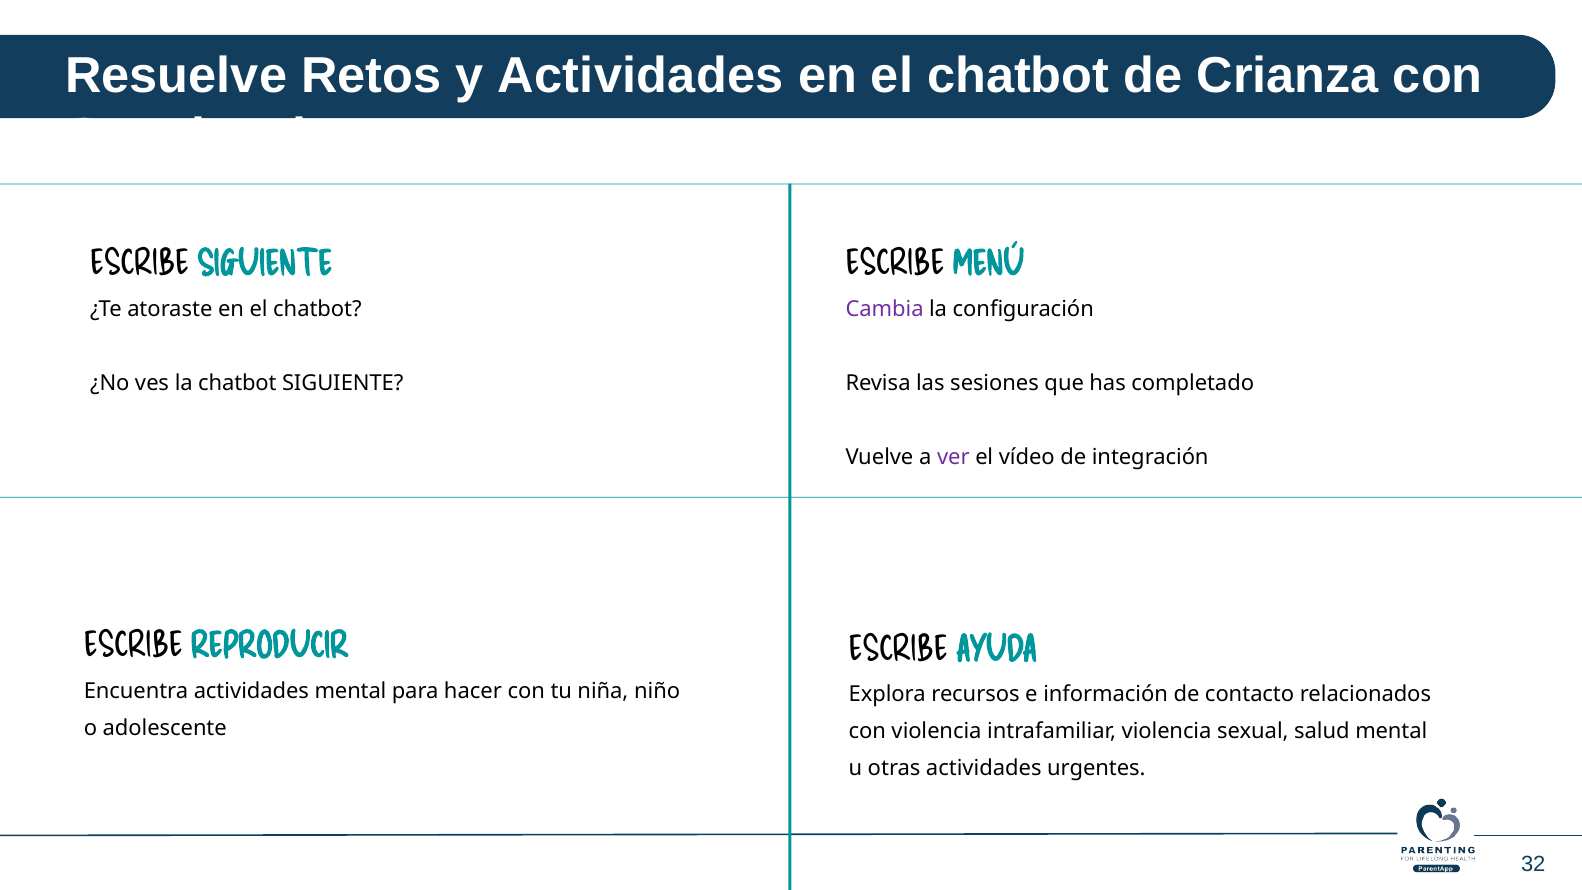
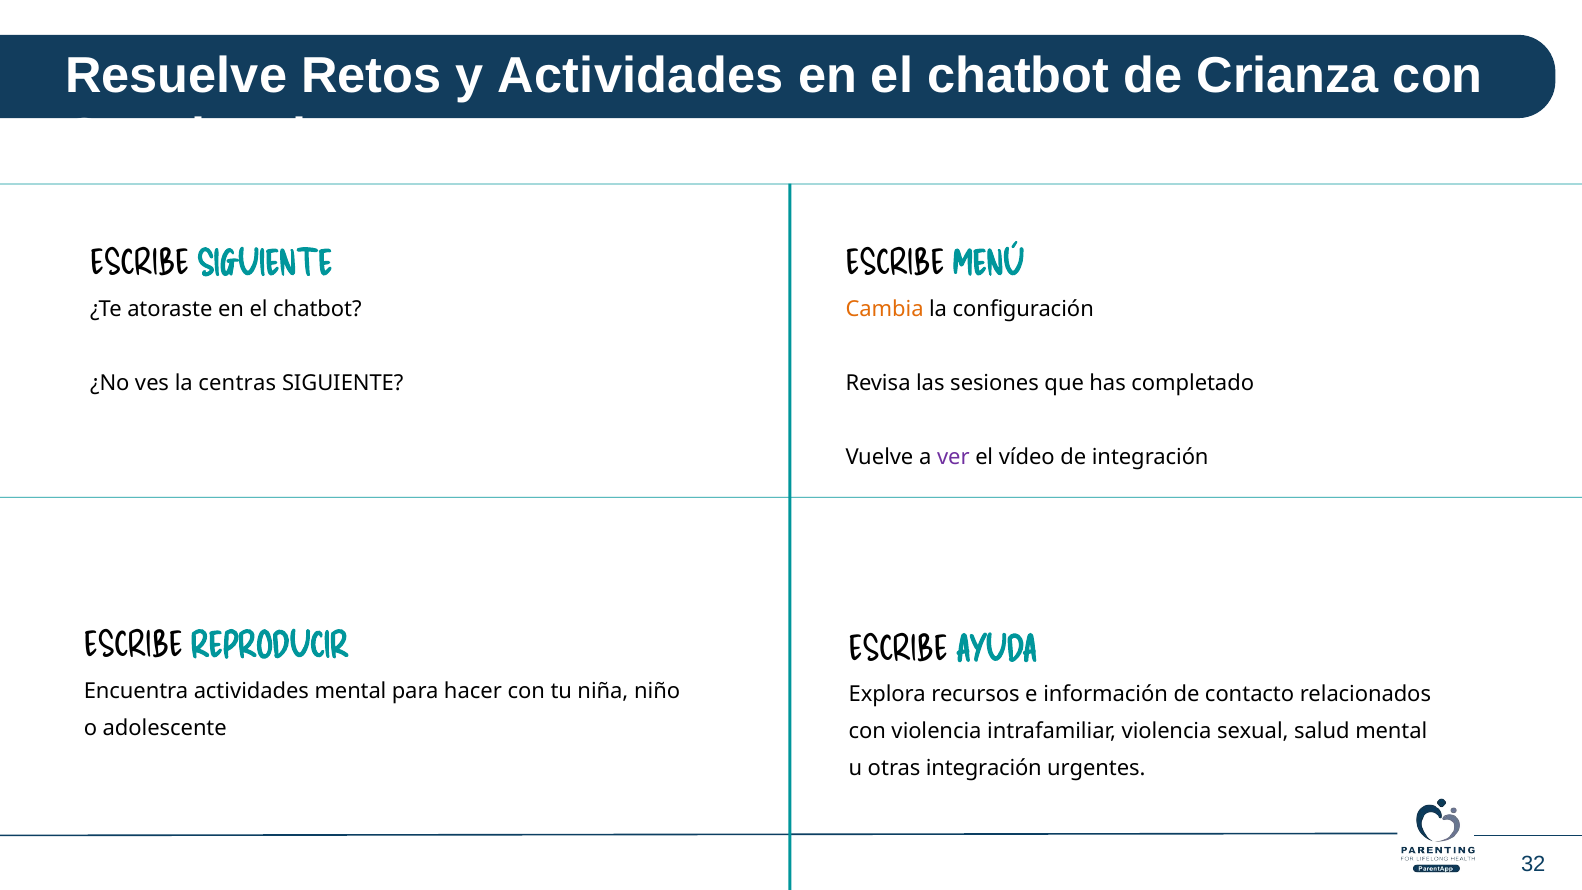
Cambia colour: purple -> orange
la chatbot: chatbot -> centras
otras actividades: actividades -> integración
